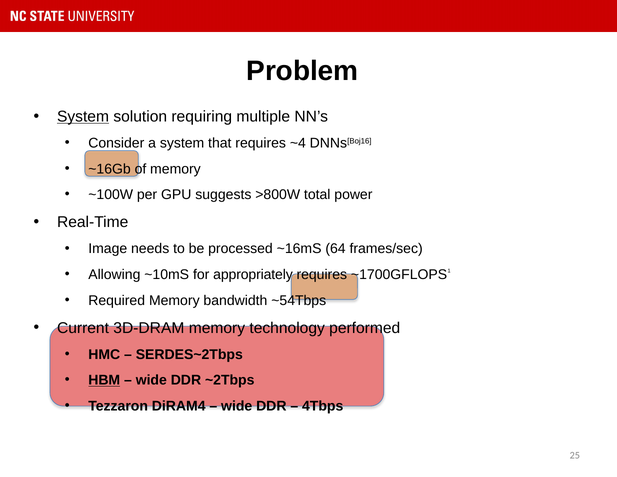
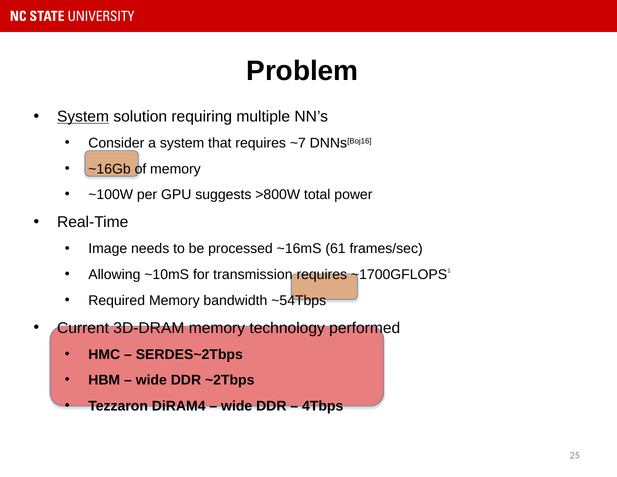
~4: ~4 -> ~7
64: 64 -> 61
appropriately: appropriately -> transmission
HBM underline: present -> none
